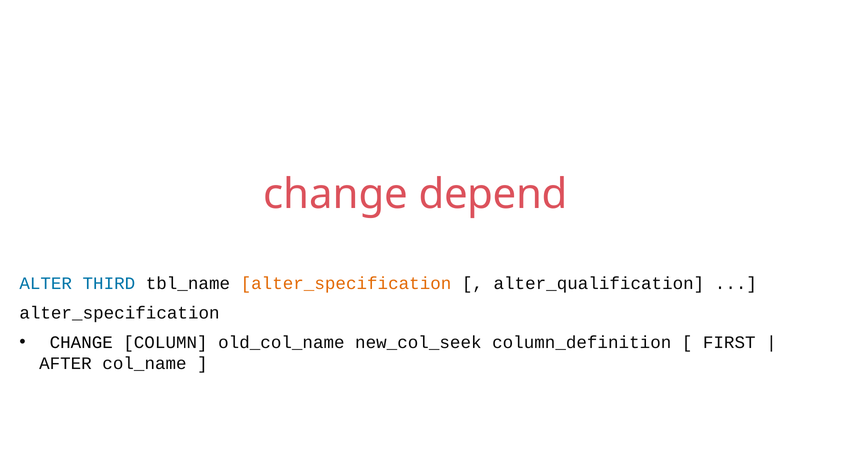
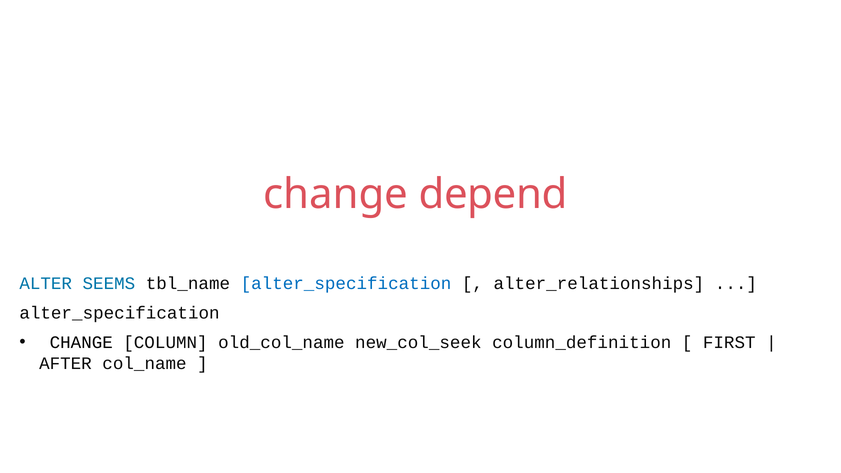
THIRD: THIRD -> SEEMS
alter_specification at (346, 284) colour: orange -> blue
alter_qualification: alter_qualification -> alter_relationships
